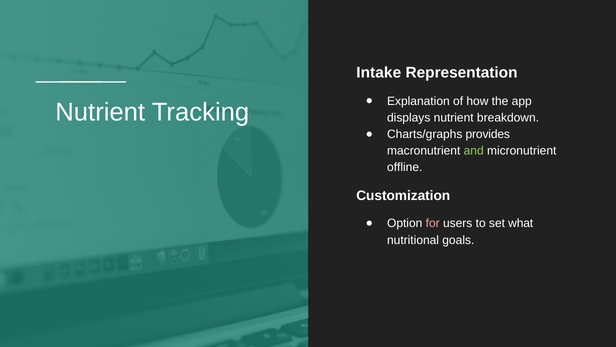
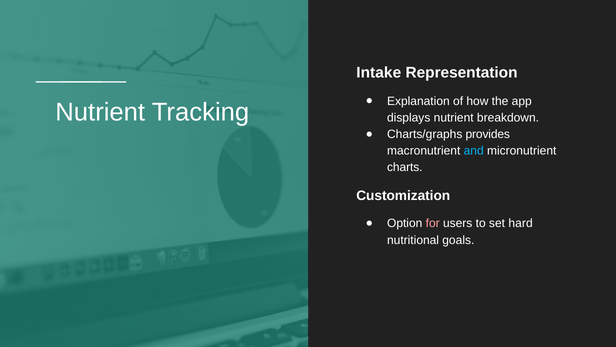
and colour: light green -> light blue
offline: offline -> charts
what: what -> hard
